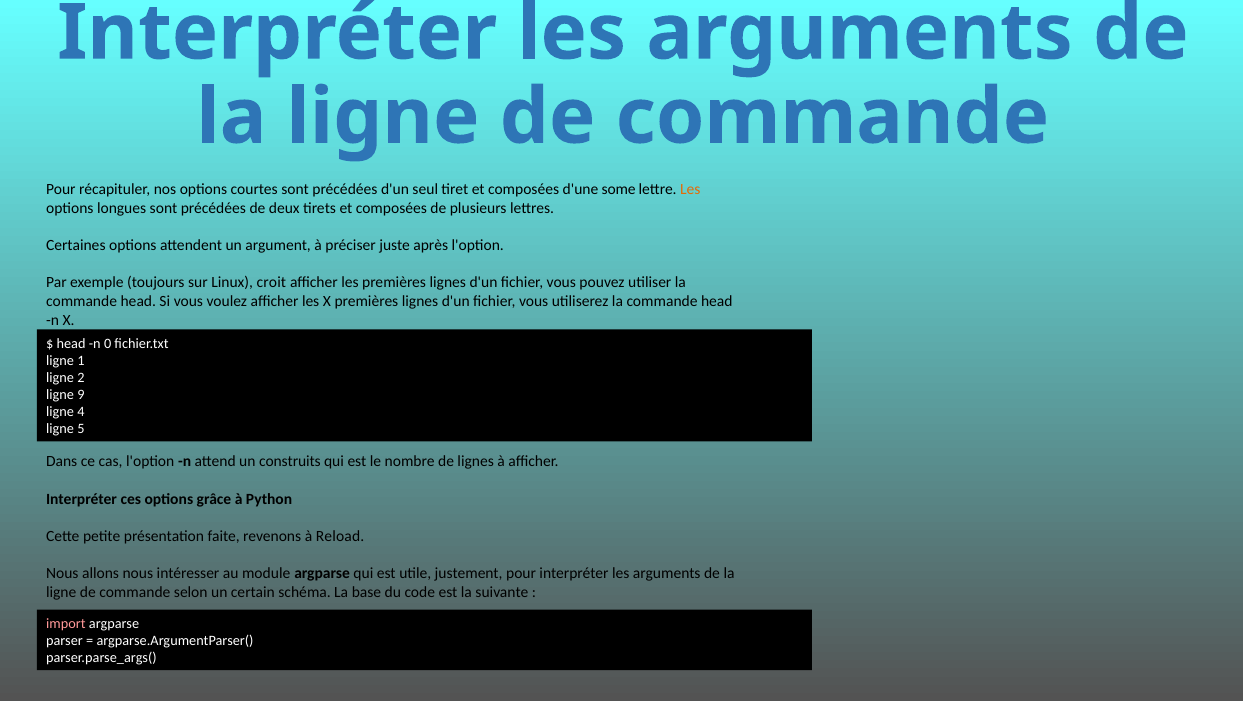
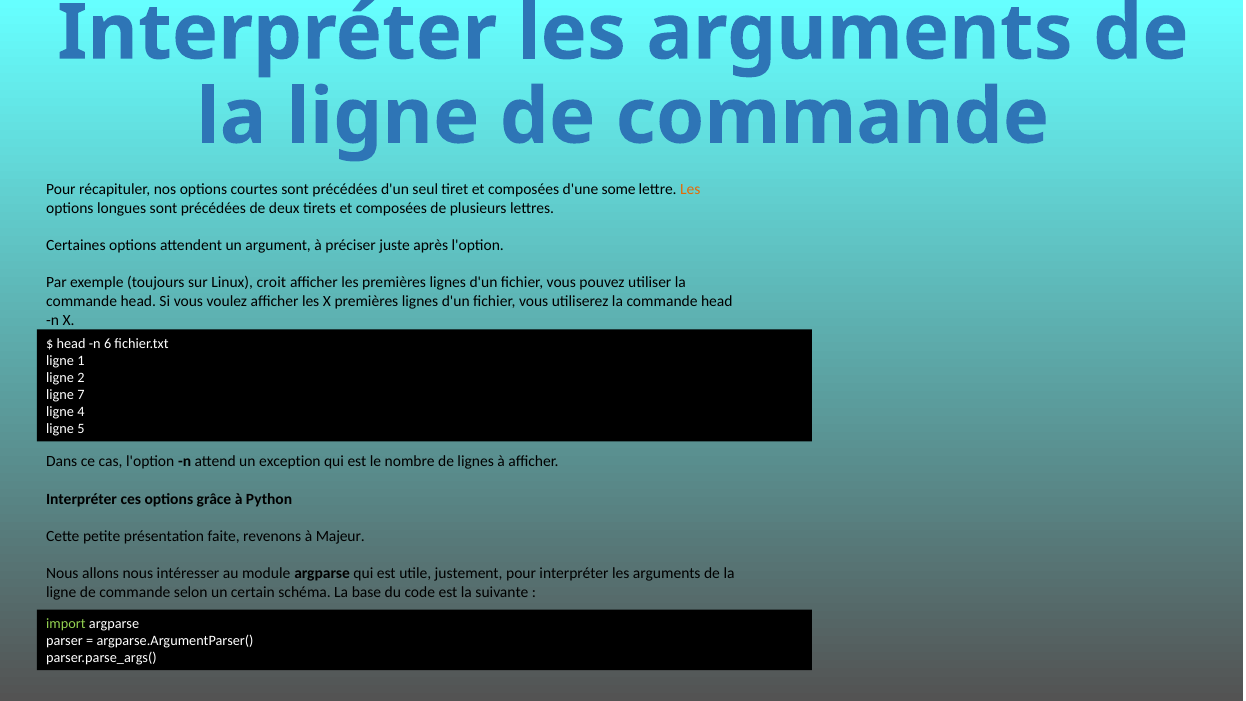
0: 0 -> 6
9: 9 -> 7
construits: construits -> exception
Reload: Reload -> Majeur
import colour: pink -> light green
